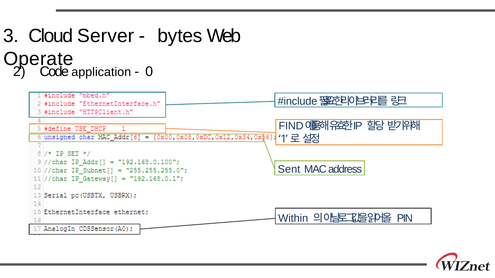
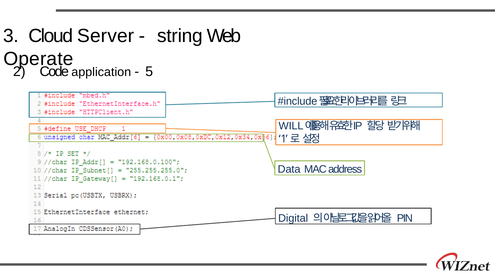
bytes: bytes -> string
0: 0 -> 5
FIND: FIND -> WILL
Sent: Sent -> Data
Within: Within -> Digital
